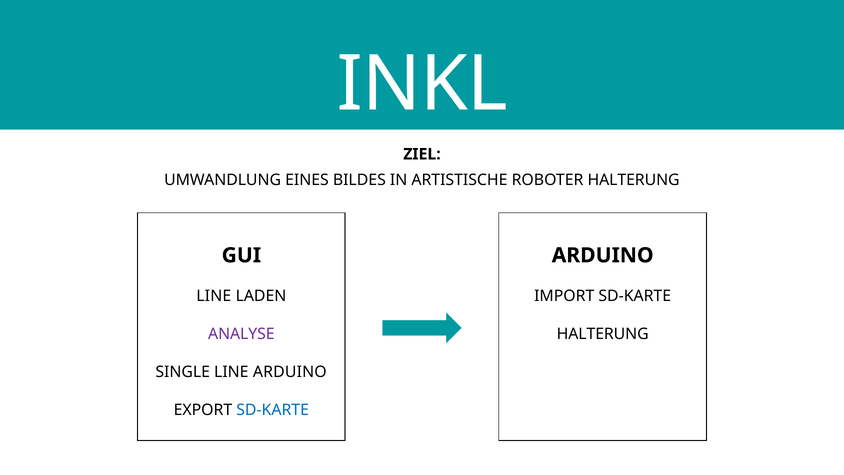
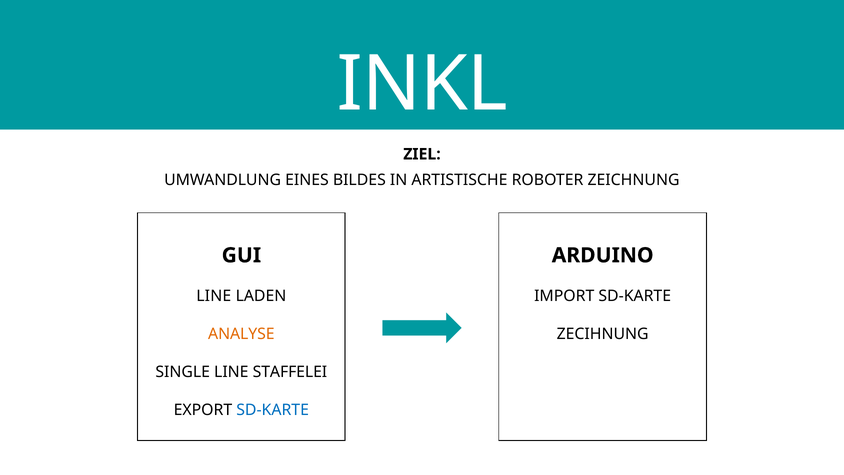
ROBOTER HALTERUNG: HALTERUNG -> ZEICHNUNG
ANALYSE colour: purple -> orange
HALTERUNG at (603, 334): HALTERUNG -> ZECIHNUNG
LINE ARDUINO: ARDUINO -> STAFFELEI
